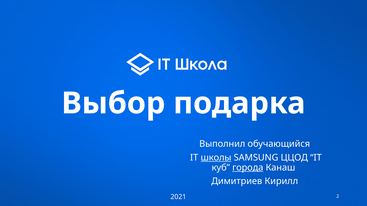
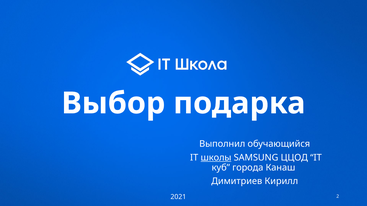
города underline: present -> none
